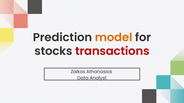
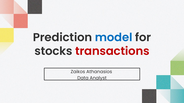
model colour: orange -> blue
